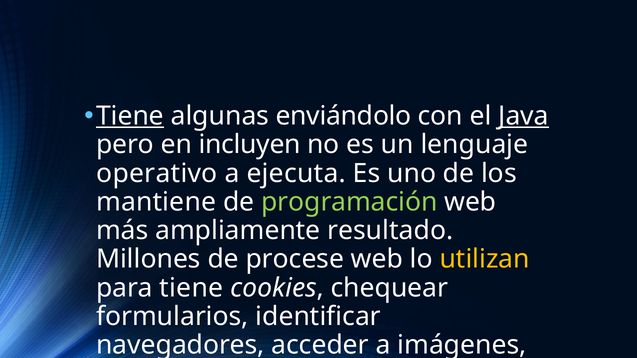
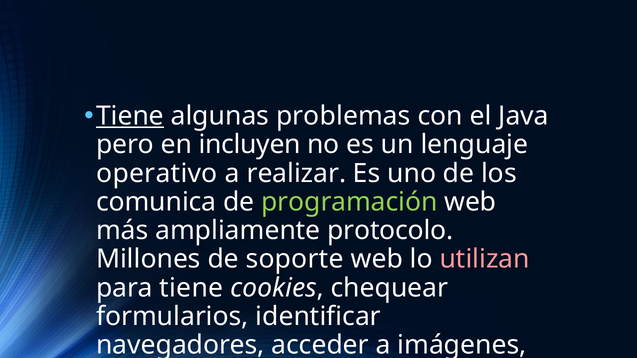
enviándolo: enviándolo -> problemas
Java underline: present -> none
ejecuta: ejecuta -> realizar
mantiene: mantiene -> comunica
resultado: resultado -> protocolo
procese: procese -> soporte
utilizan colour: yellow -> pink
